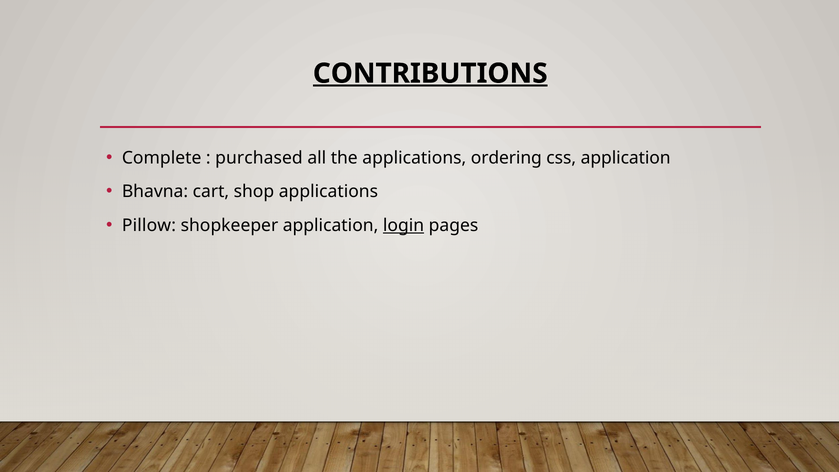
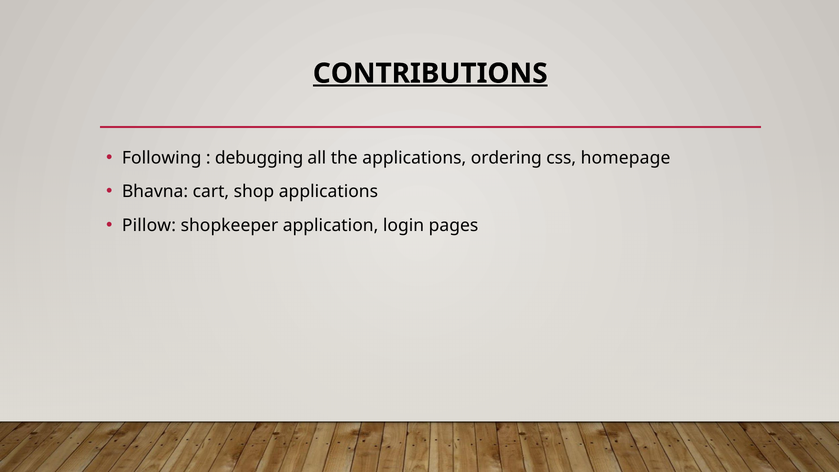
Complete: Complete -> Following
purchased: purchased -> debugging
css application: application -> homepage
login underline: present -> none
